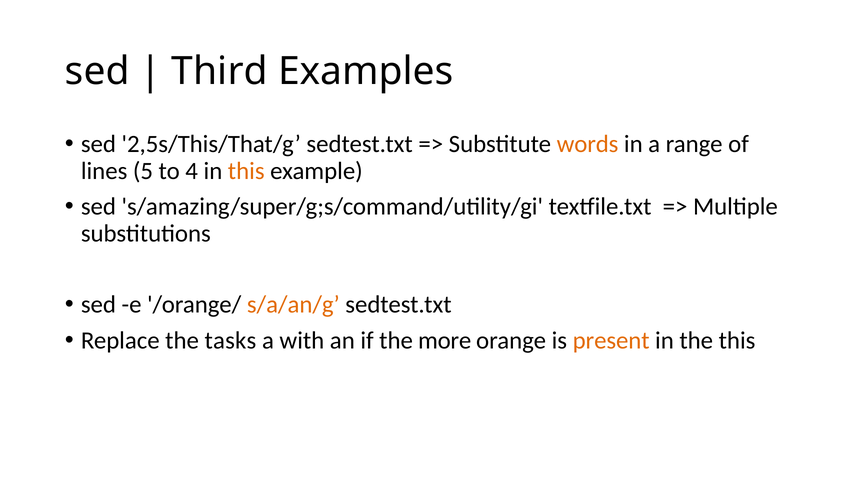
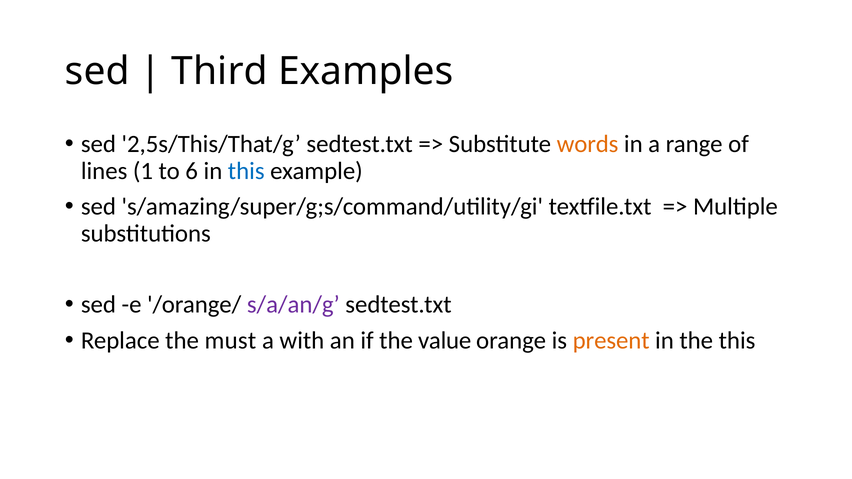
5: 5 -> 1
4: 4 -> 6
this at (246, 171) colour: orange -> blue
s/a/an/g colour: orange -> purple
tasks: tasks -> must
more: more -> value
